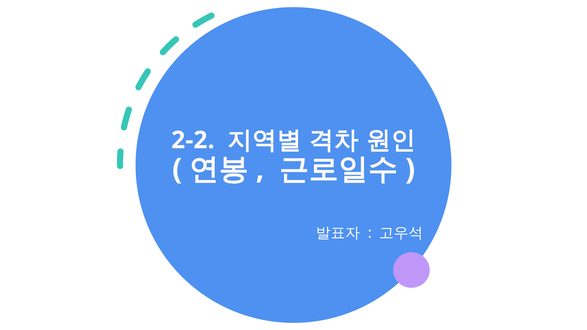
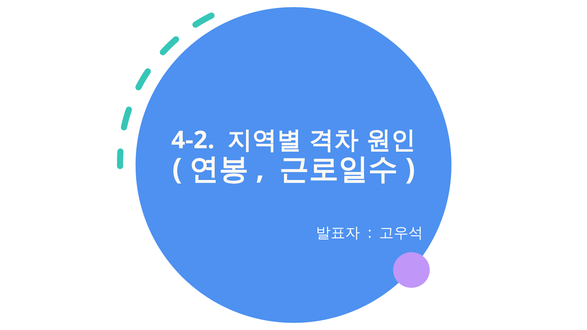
2-2: 2-2 -> 4-2
